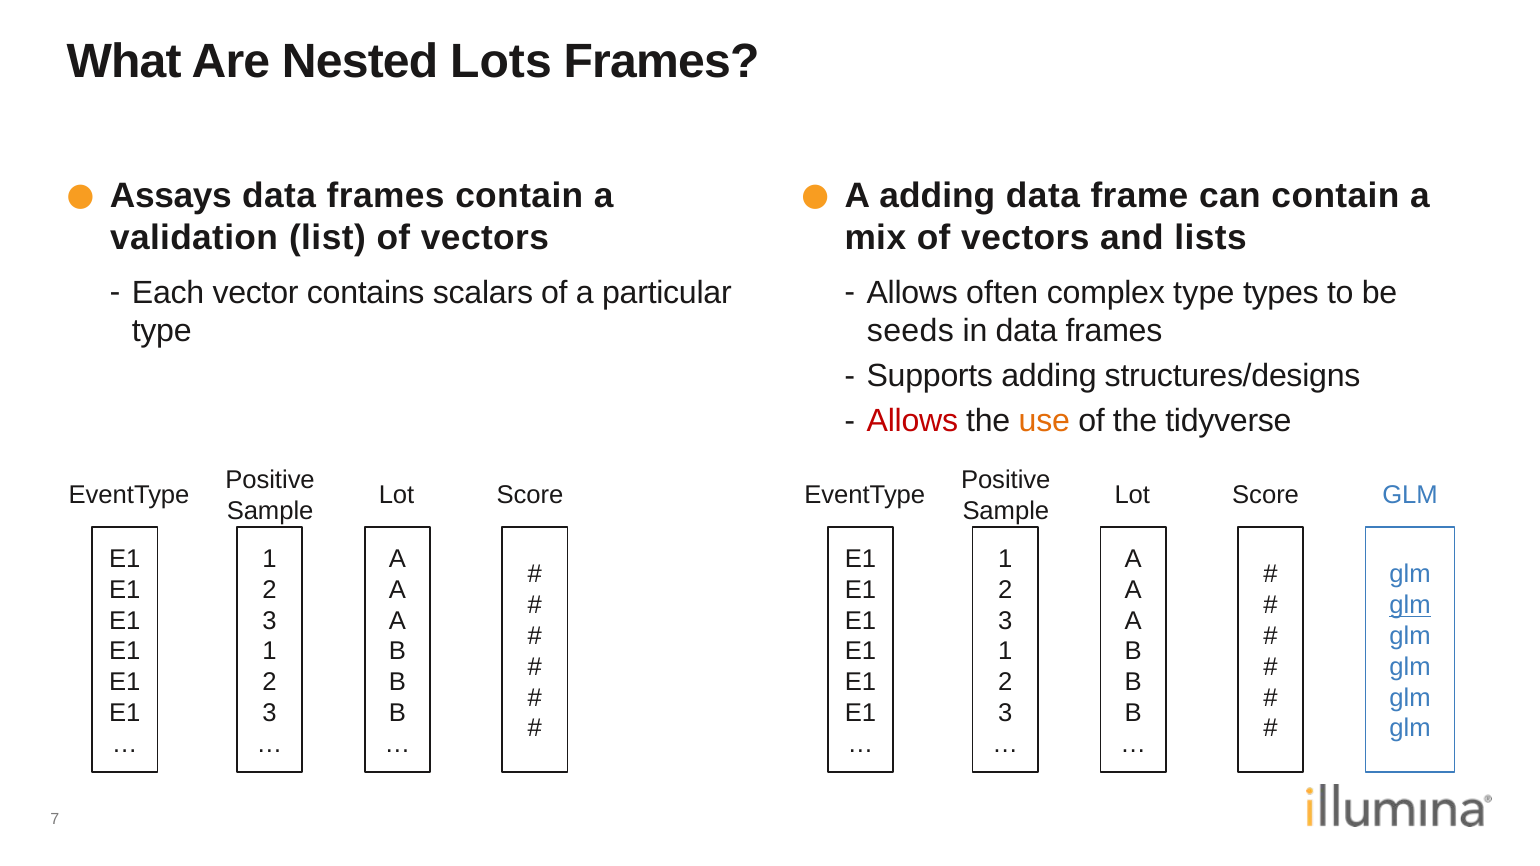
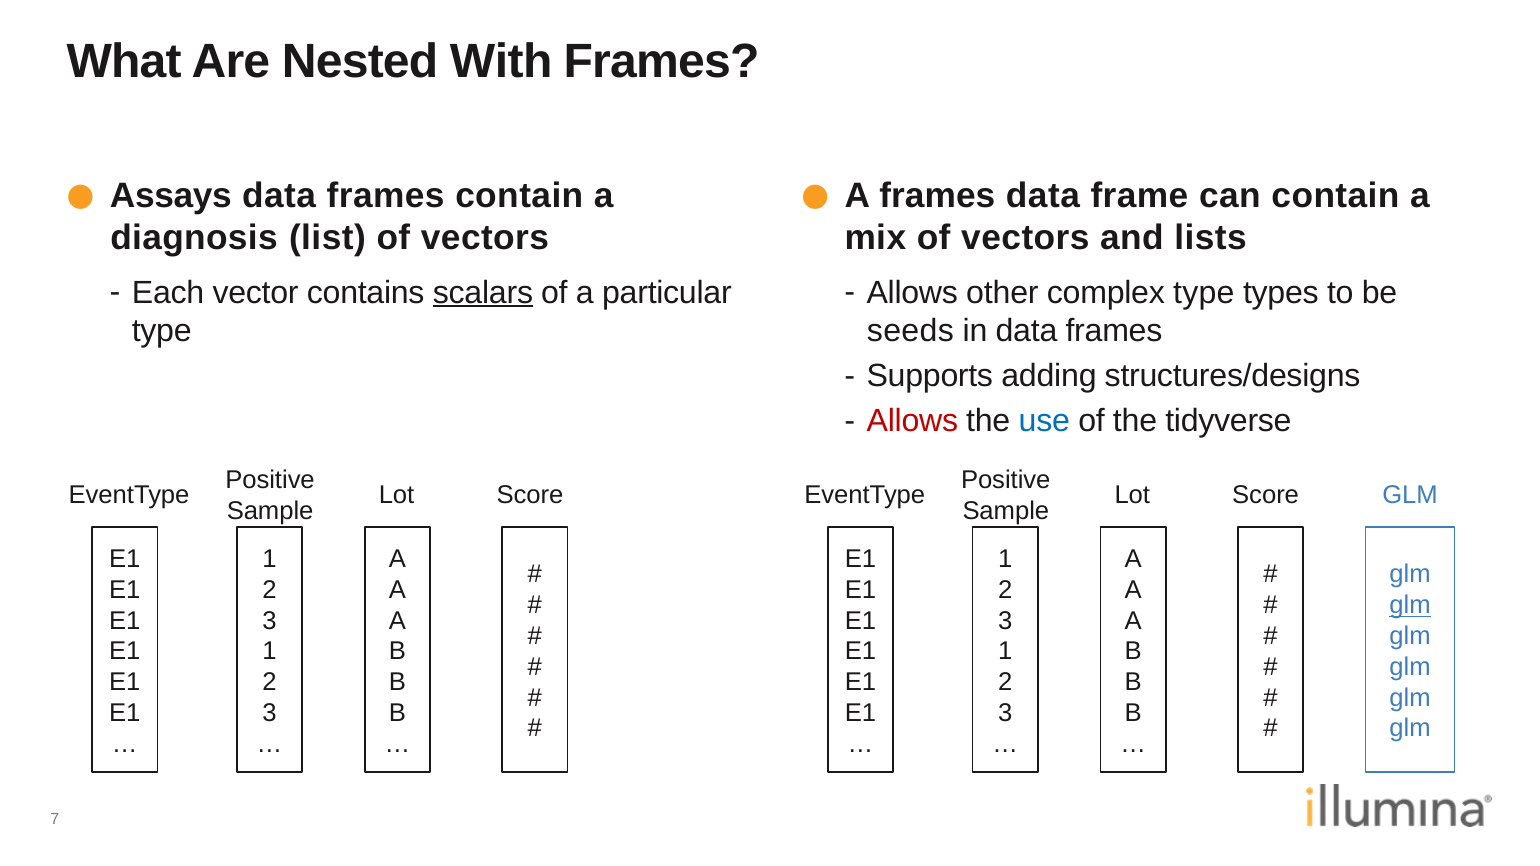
Lots: Lots -> With
A adding: adding -> frames
validation: validation -> diagnosis
scalars underline: none -> present
often: often -> other
use colour: orange -> blue
